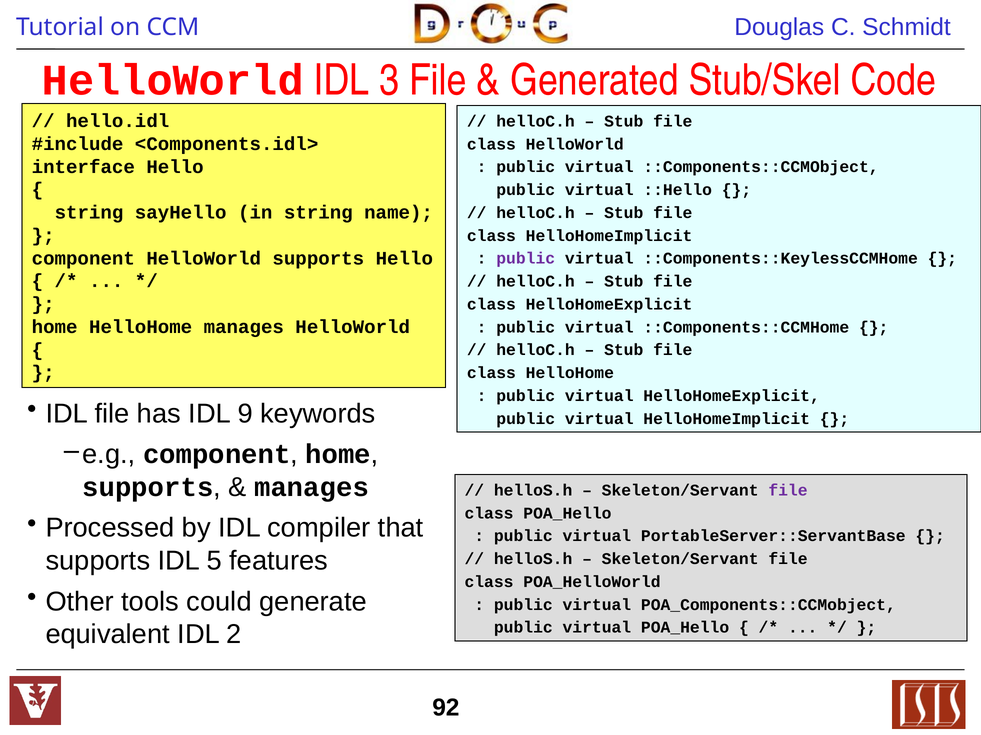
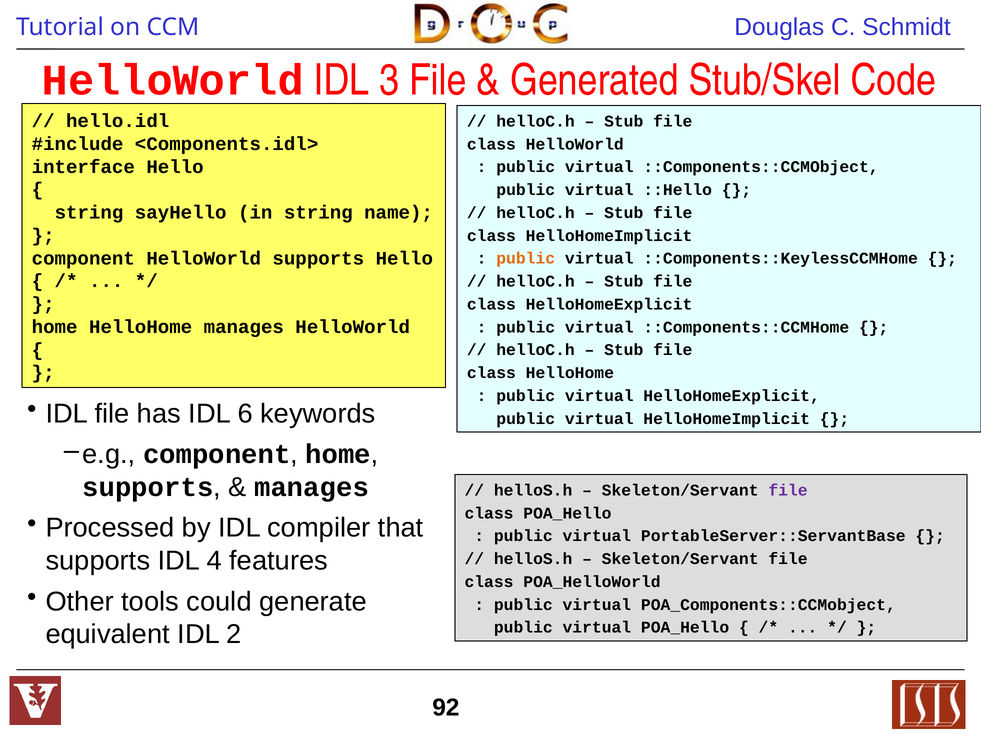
public at (526, 259) colour: purple -> orange
9: 9 -> 6
5: 5 -> 4
